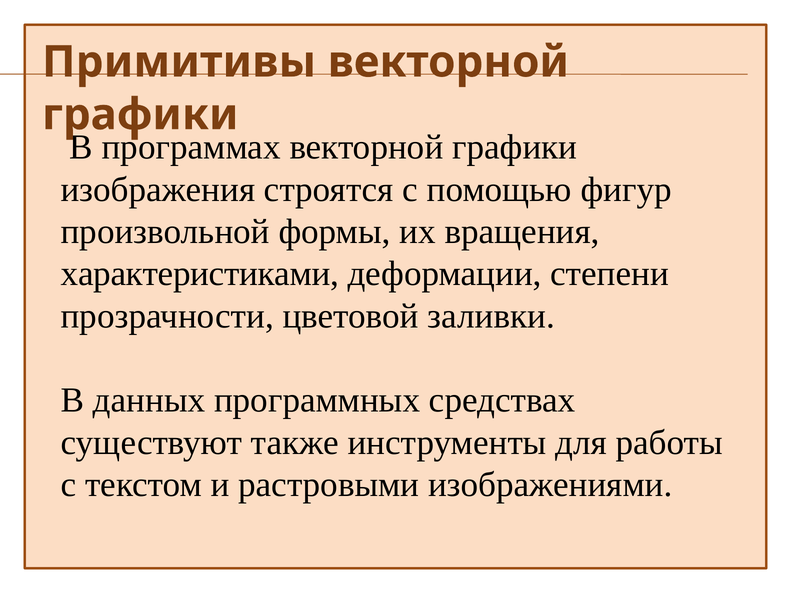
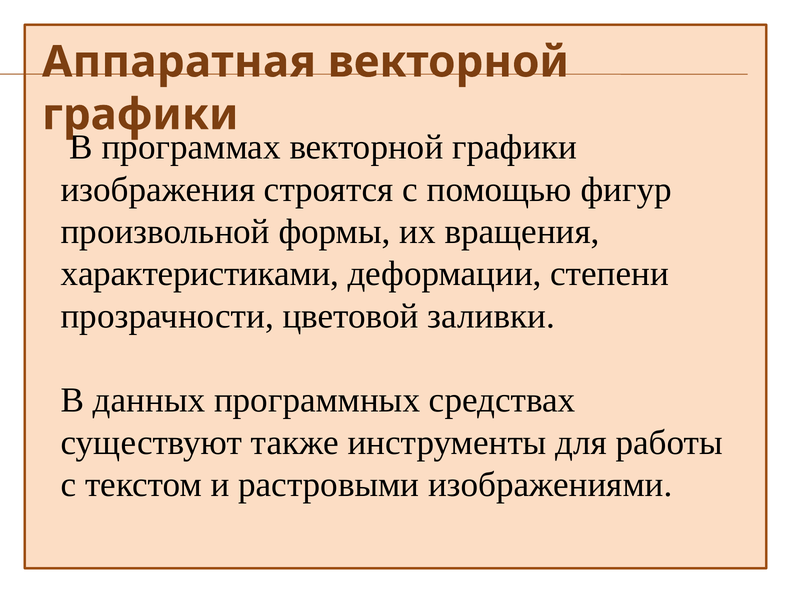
Примитивы: Примитивы -> Аппаратная
